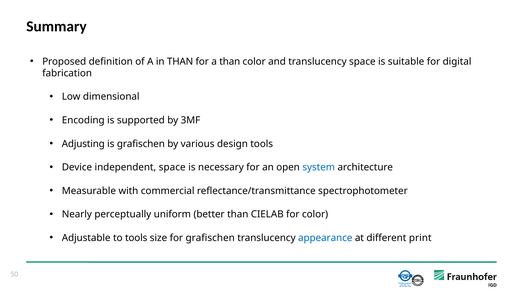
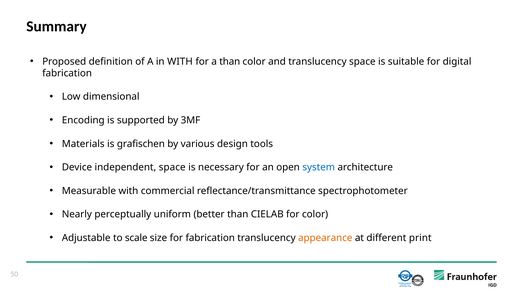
in THAN: THAN -> WITH
Adjusting: Adjusting -> Materials
to tools: tools -> scale
for grafischen: grafischen -> fabrication
appearance colour: blue -> orange
